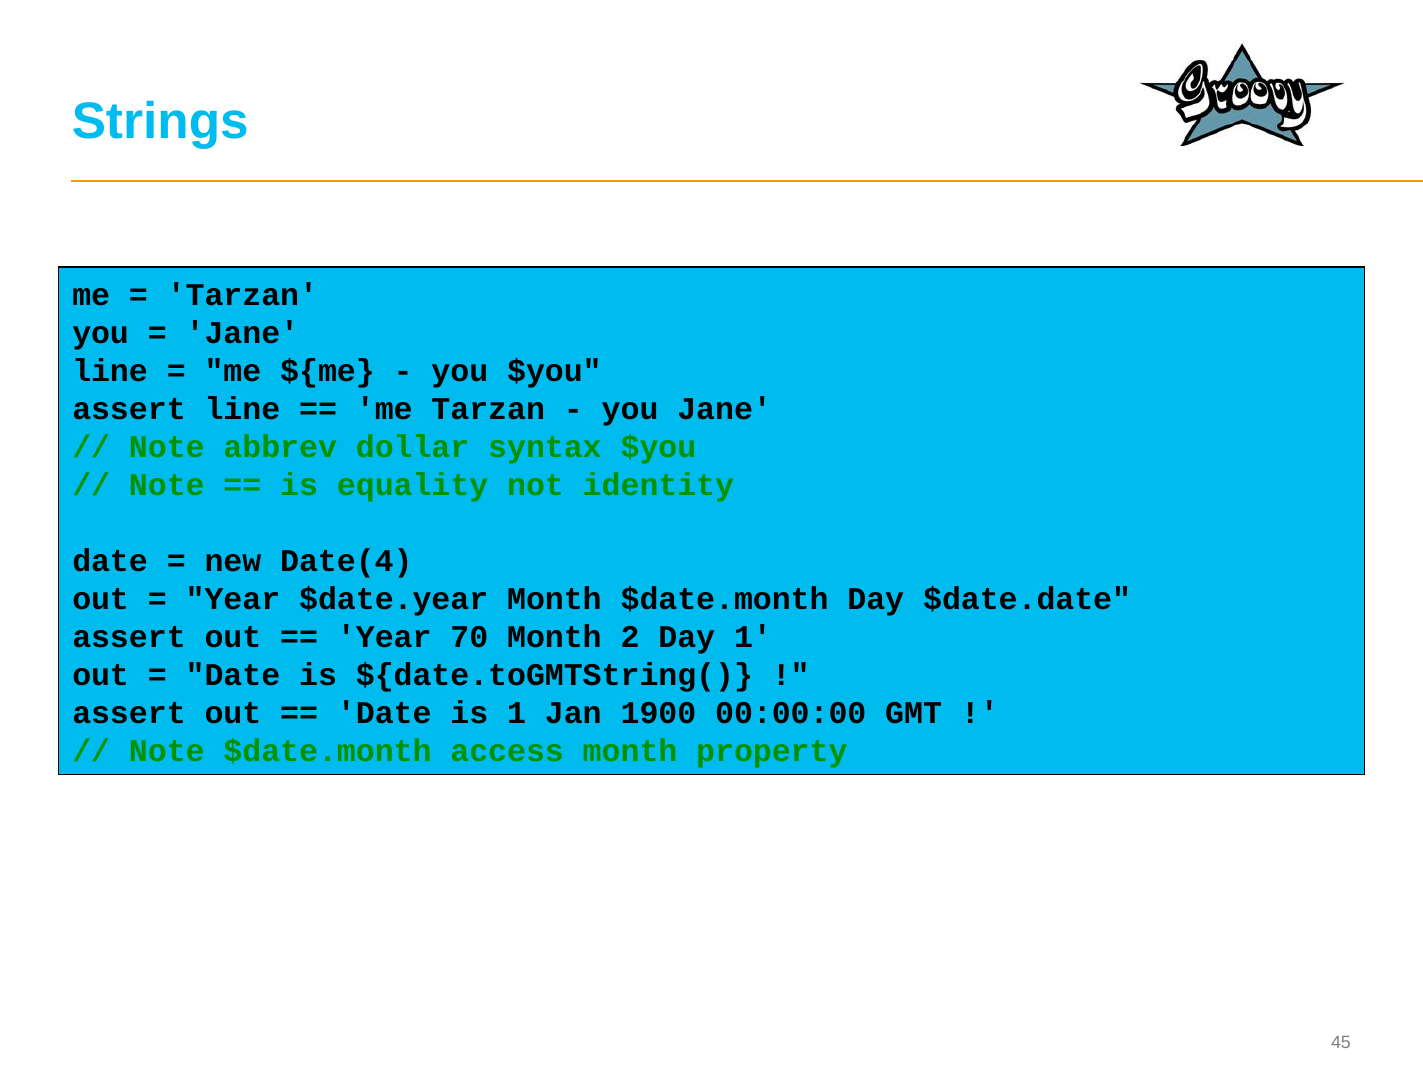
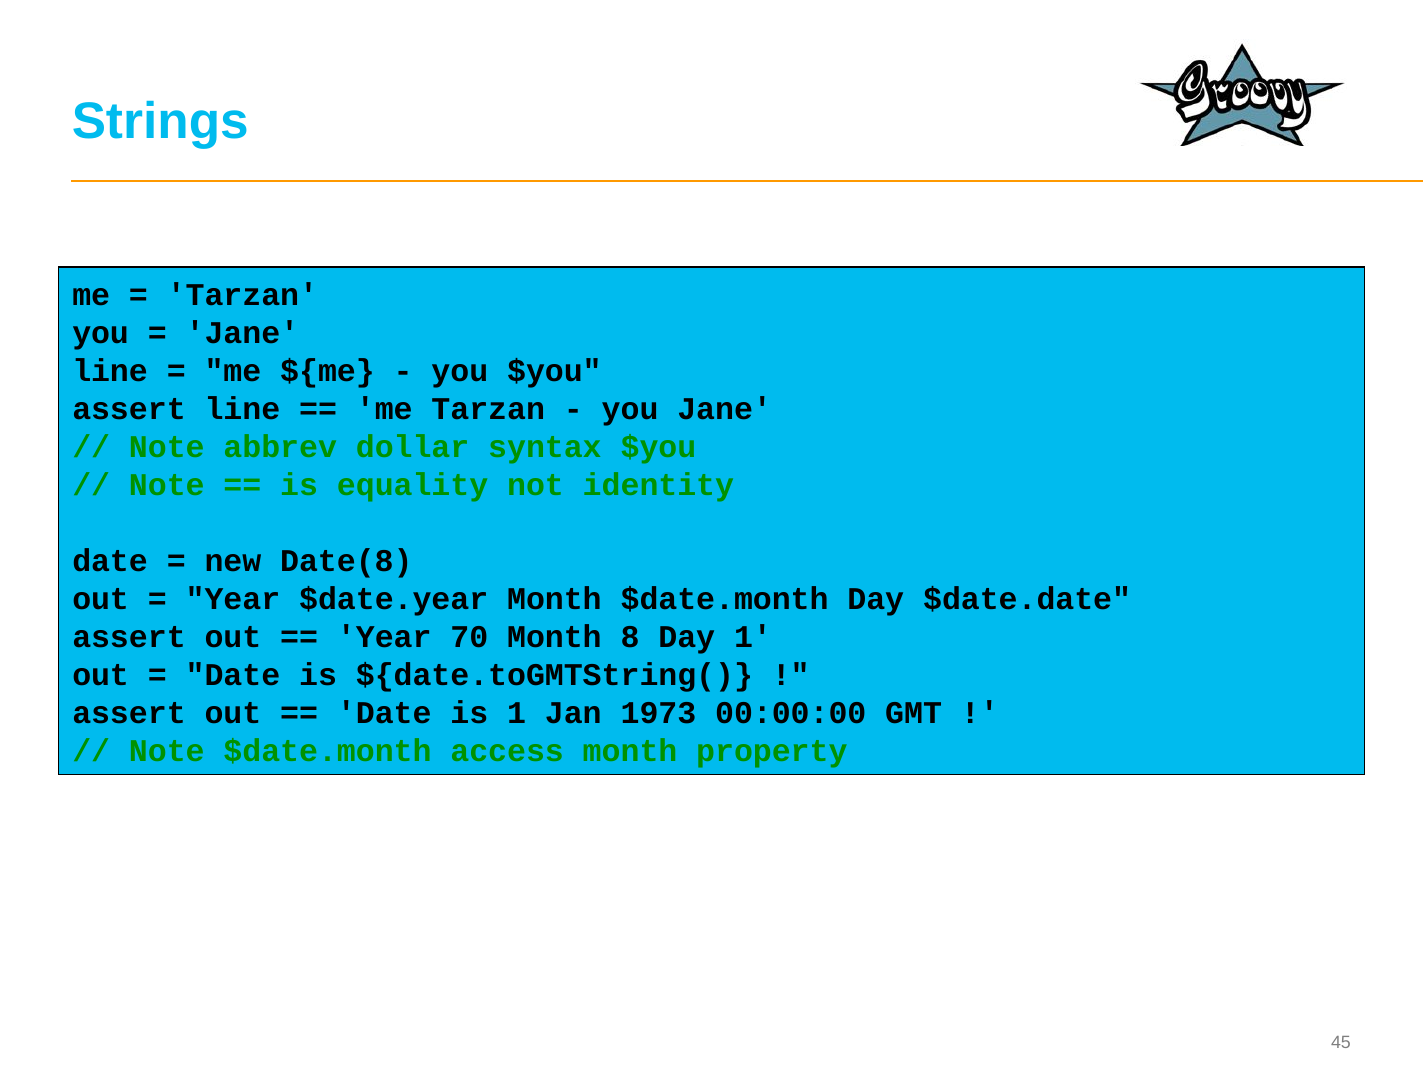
Date(4: Date(4 -> Date(8
2: 2 -> 8
1900: 1900 -> 1973
